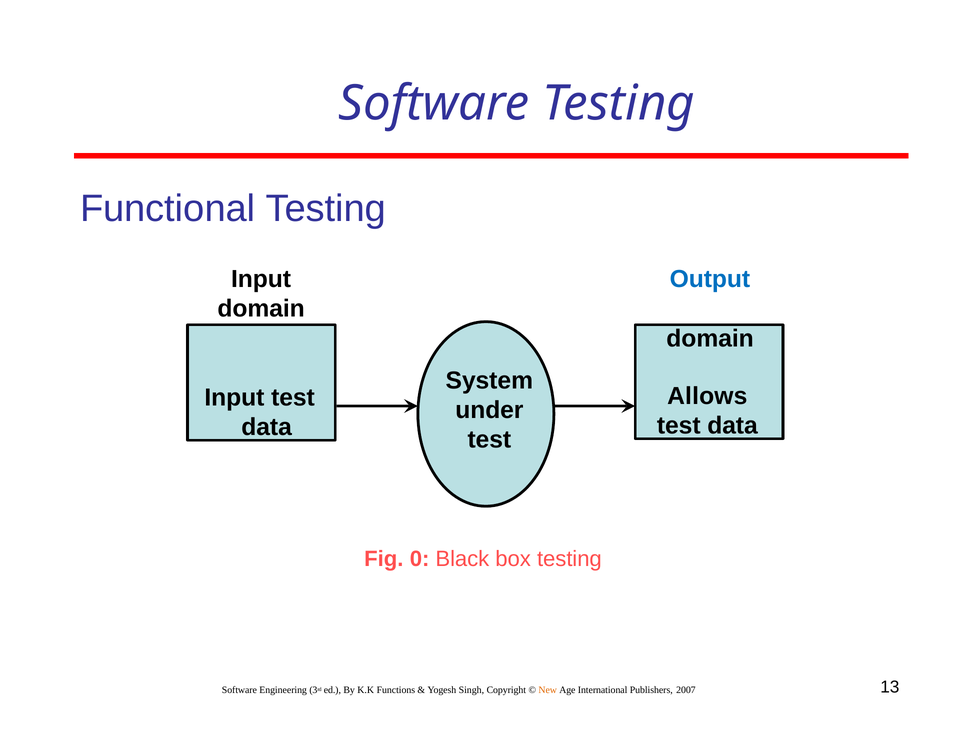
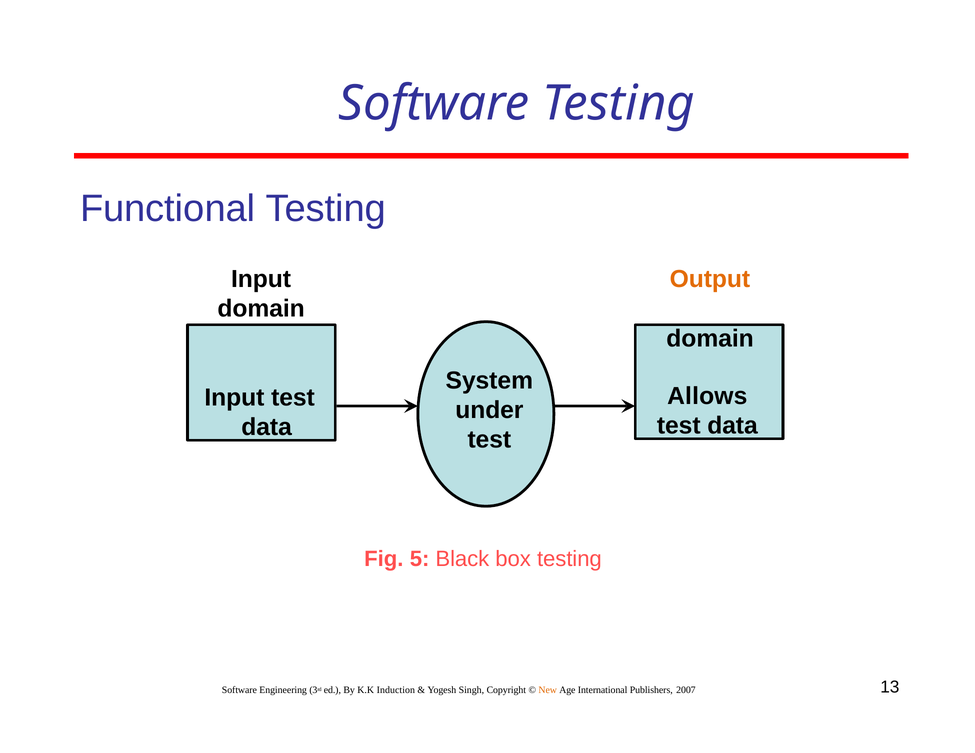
Output colour: blue -> orange
0: 0 -> 5
Functions: Functions -> Induction
